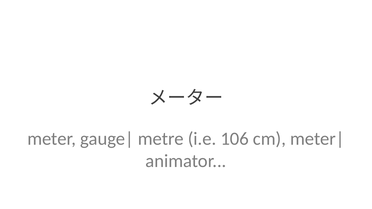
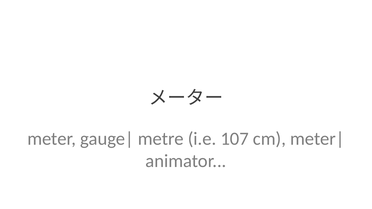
106: 106 -> 107
